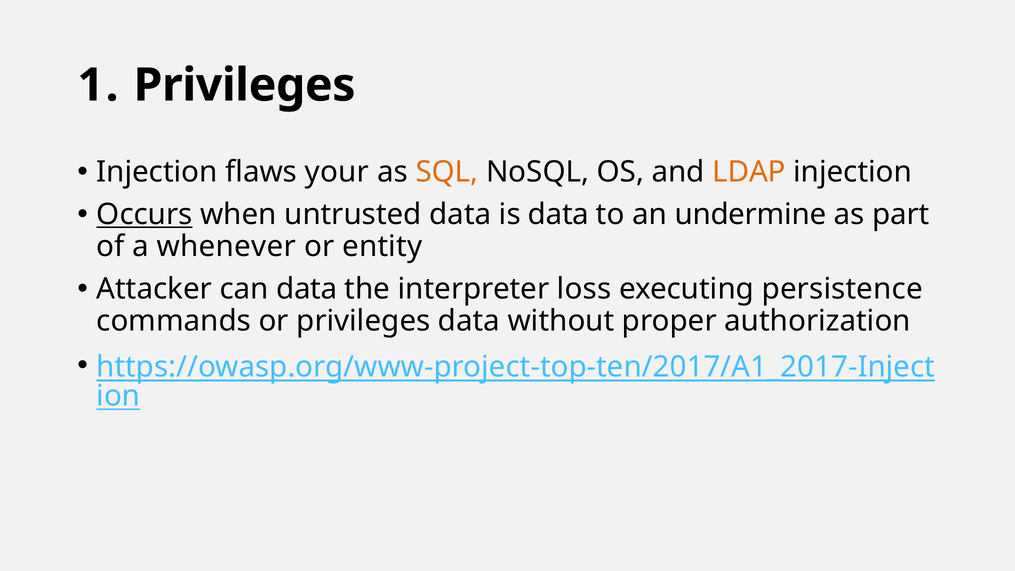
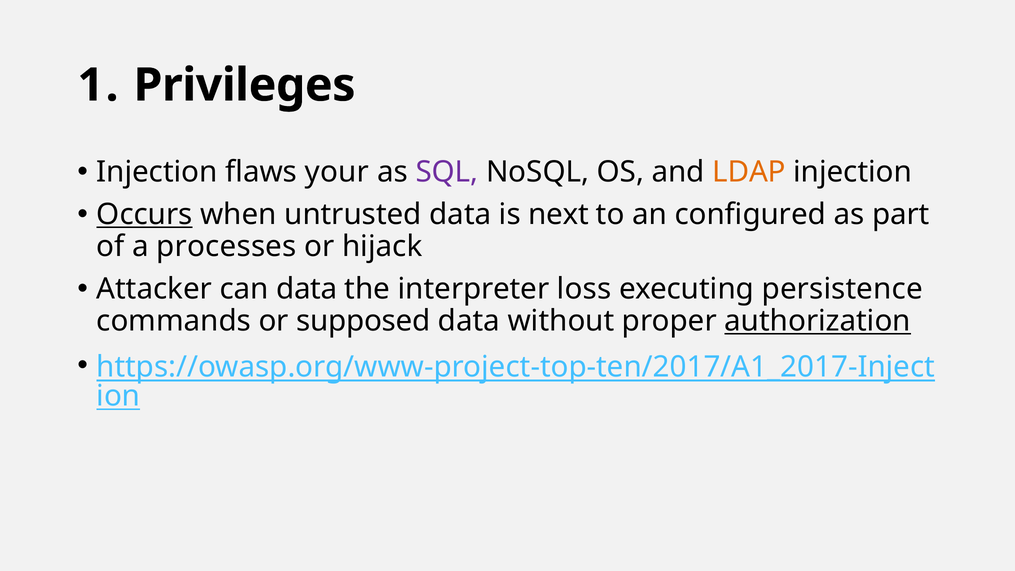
SQL colour: orange -> purple
is data: data -> next
undermine: undermine -> configured
whenever: whenever -> processes
entity: entity -> hijack
or privileges: privileges -> supposed
authorization underline: none -> present
